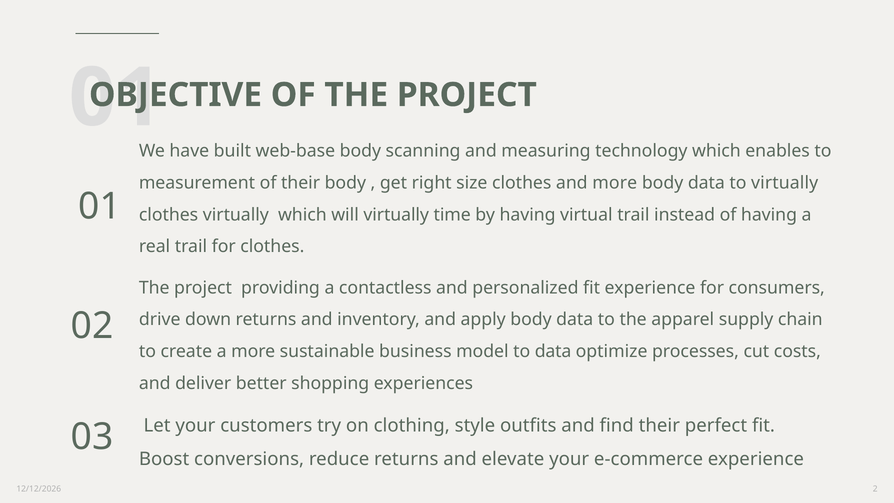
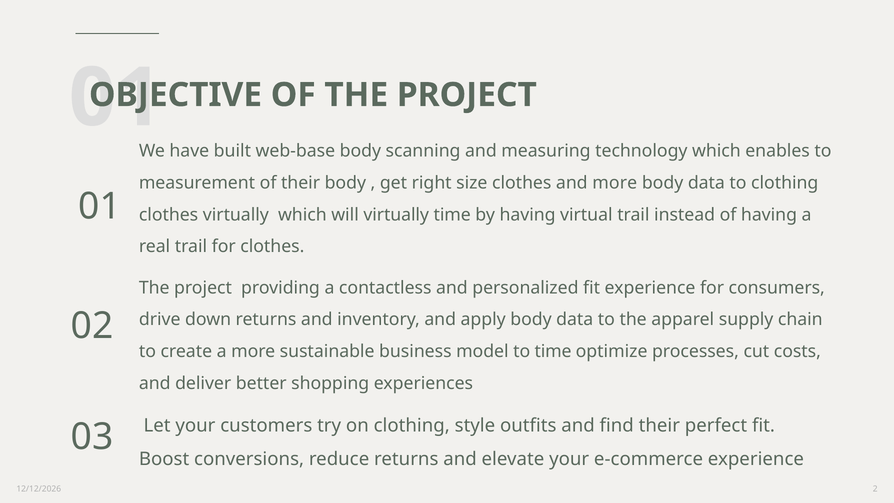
to virtually: virtually -> clothing
to data: data -> time
